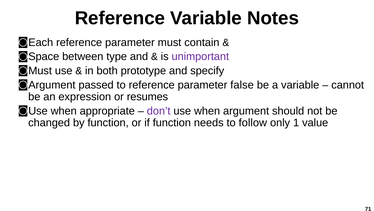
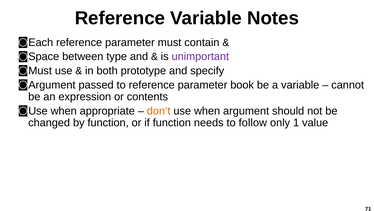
false: false -> book
resumes: resumes -> contents
don’t colour: purple -> orange
